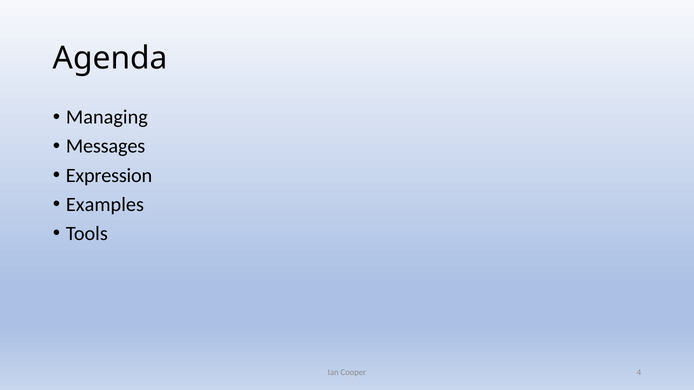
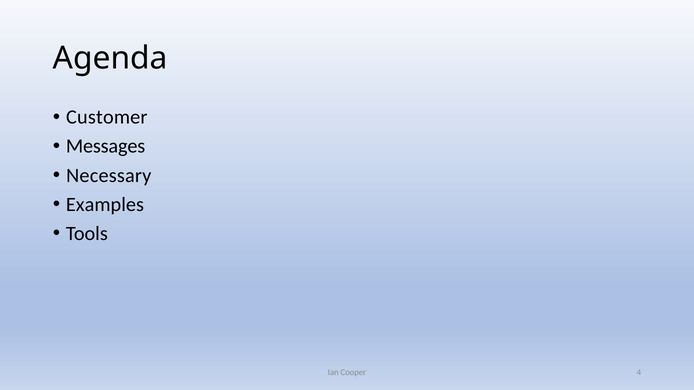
Managing: Managing -> Customer
Expression: Expression -> Necessary
